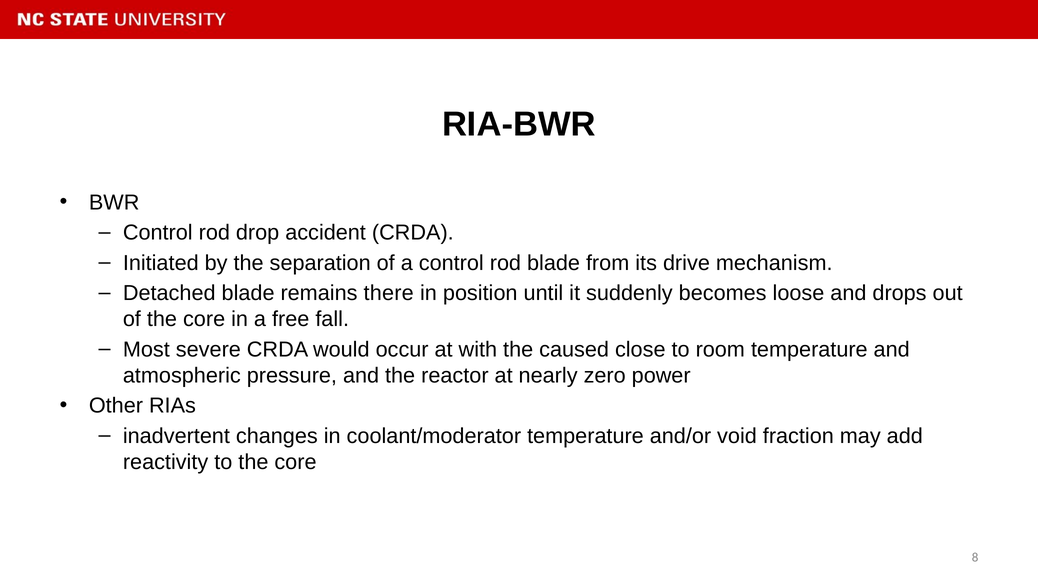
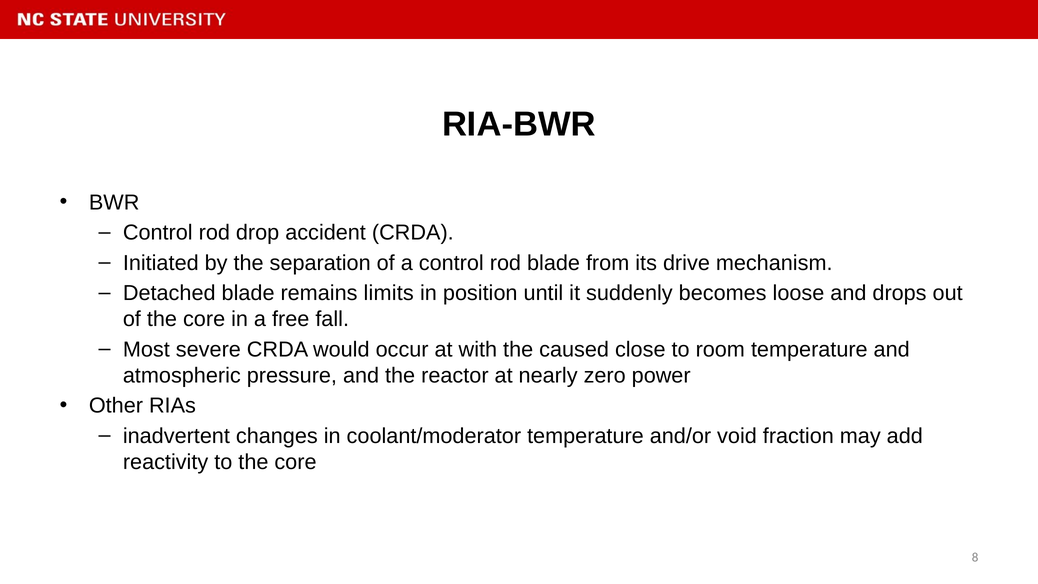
there: there -> limits
